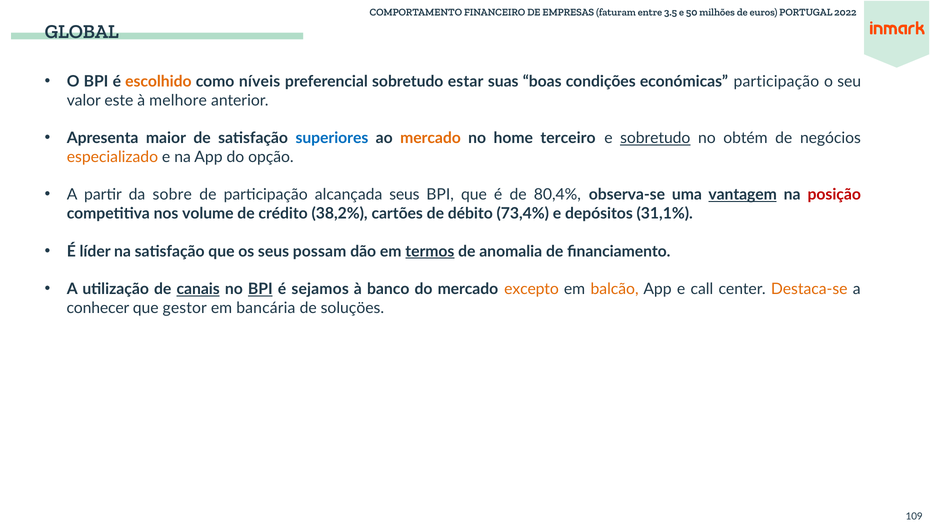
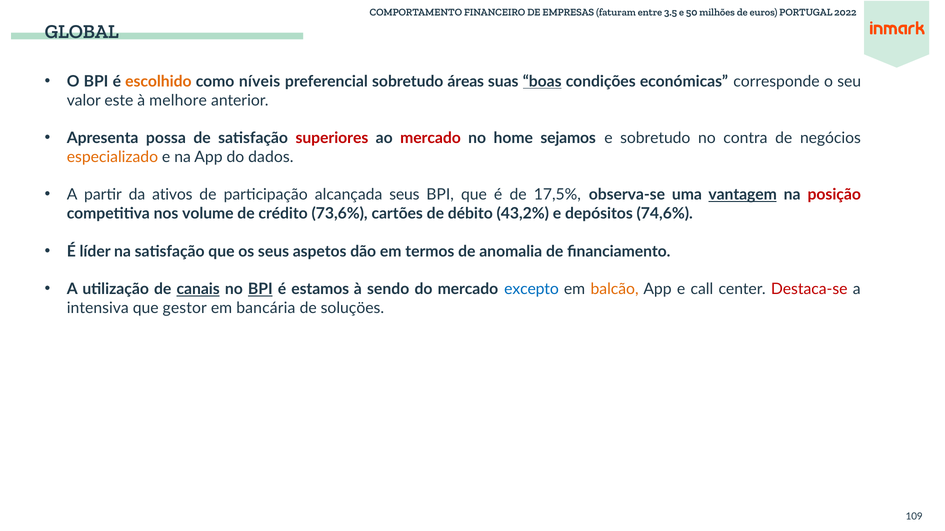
estar: estar -> áreas
boas underline: none -> present
económicas participação: participação -> corresponde
maior: maior -> possa
superiores colour: blue -> red
mercado at (430, 138) colour: orange -> red
terceiro: terceiro -> sejamos
sobretudo at (655, 138) underline: present -> none
obtém: obtém -> contra
opção: opção -> dados
sobre: sobre -> ativos
80,4%: 80,4% -> 17,5%
38,2%: 38,2% -> 73,6%
73,4%: 73,4% -> 43,2%
31,1%: 31,1% -> 74,6%
possam: possam -> aspetos
termos underline: present -> none
sejamos: sejamos -> estamos
banco: banco -> sendo
excepto colour: orange -> blue
Destaca-se colour: orange -> red
conhecer: conhecer -> intensiva
